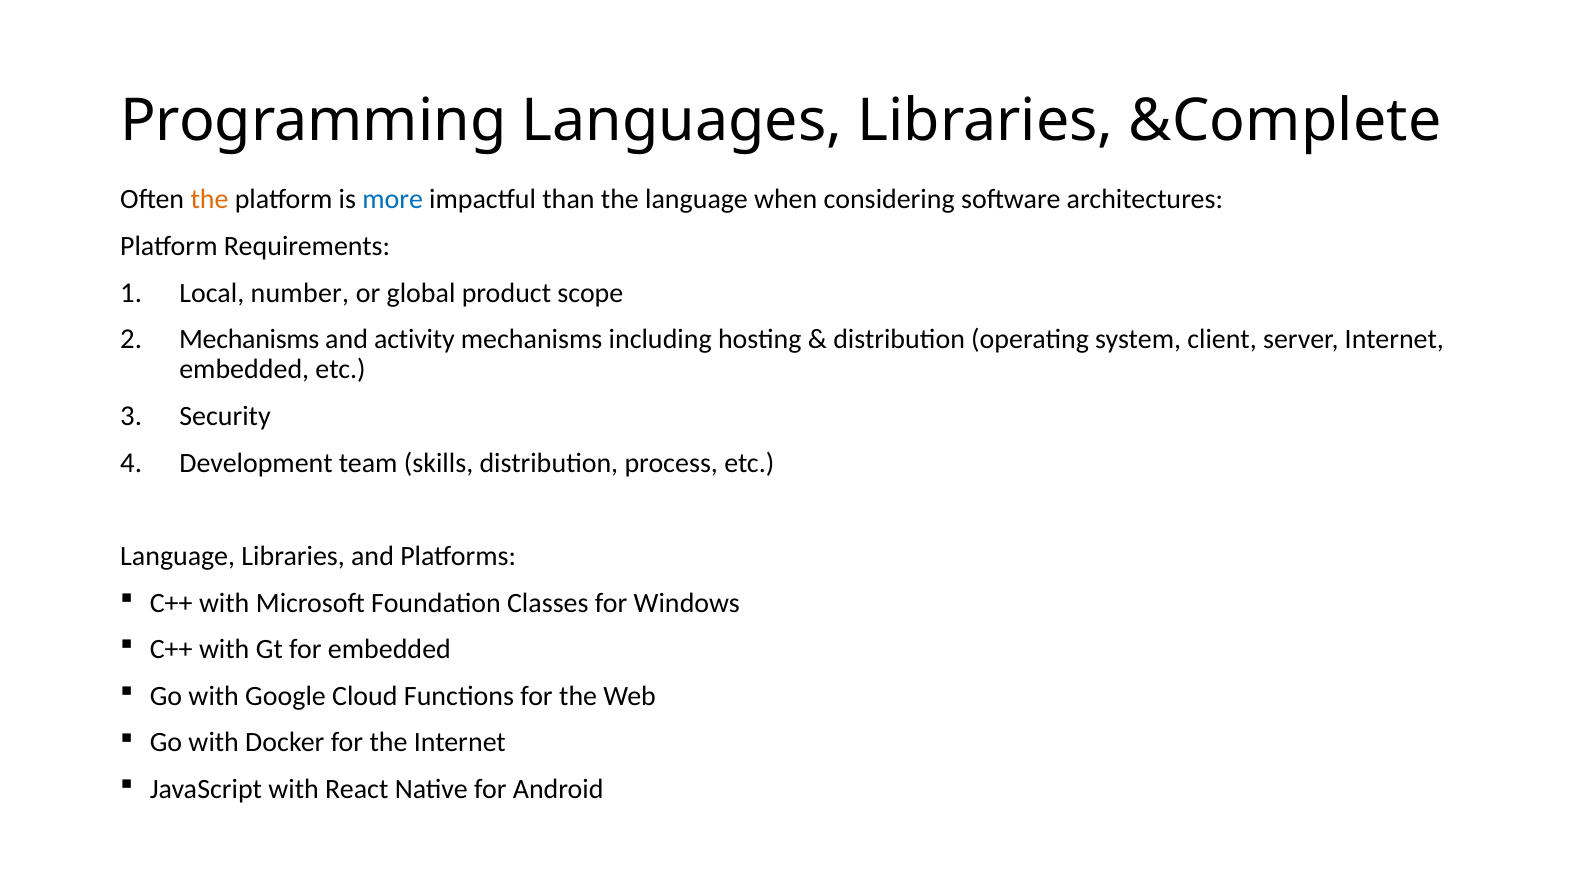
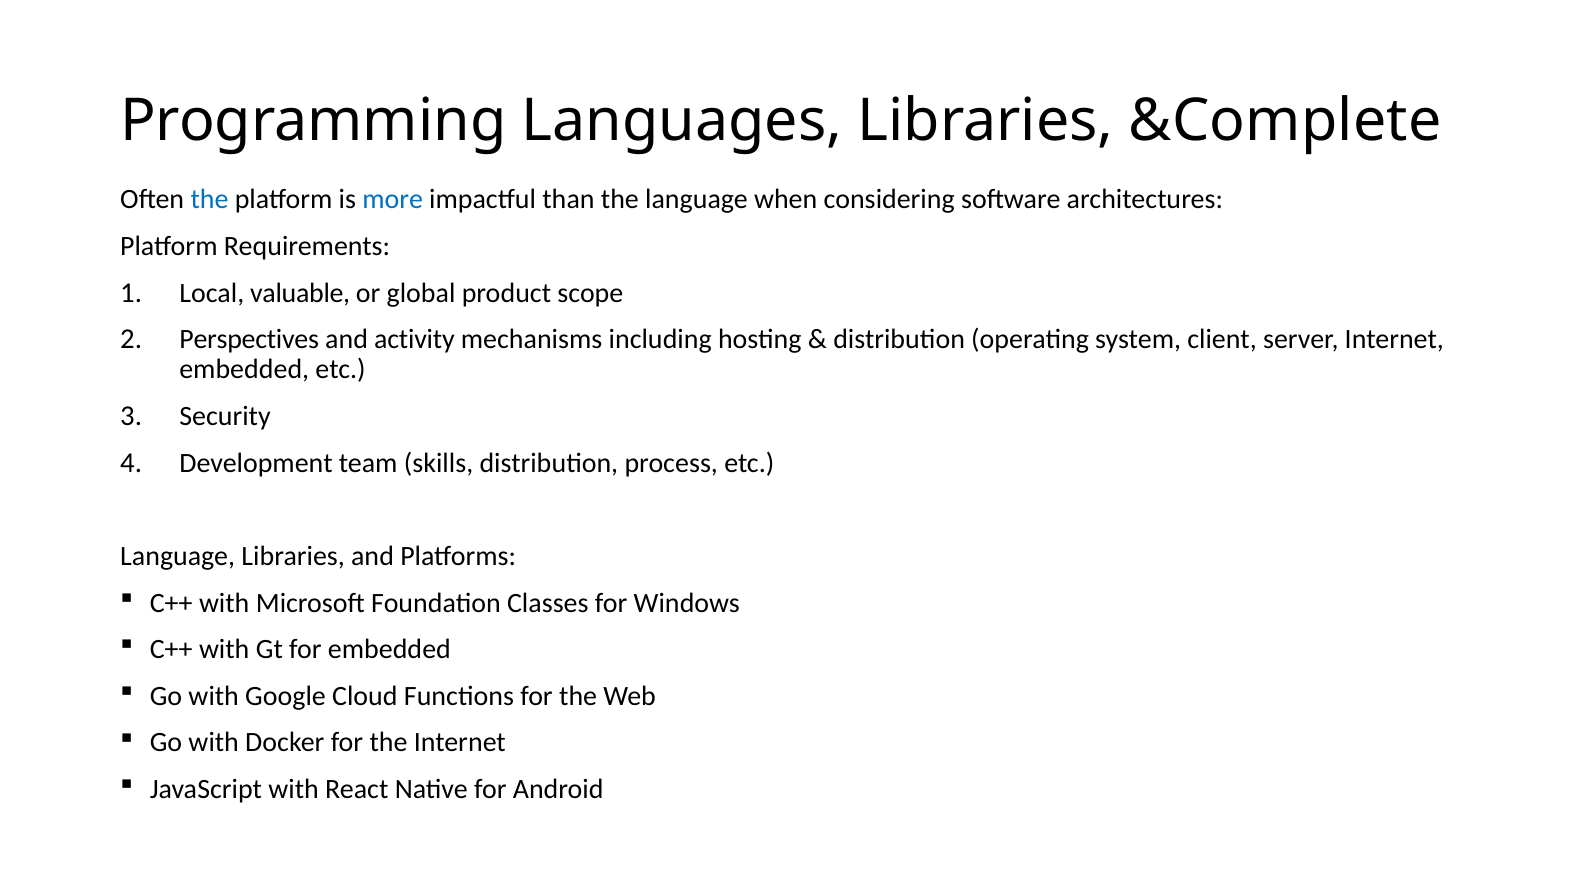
the at (209, 200) colour: orange -> blue
number: number -> valuable
Mechanisms at (249, 340): Mechanisms -> Perspectives
